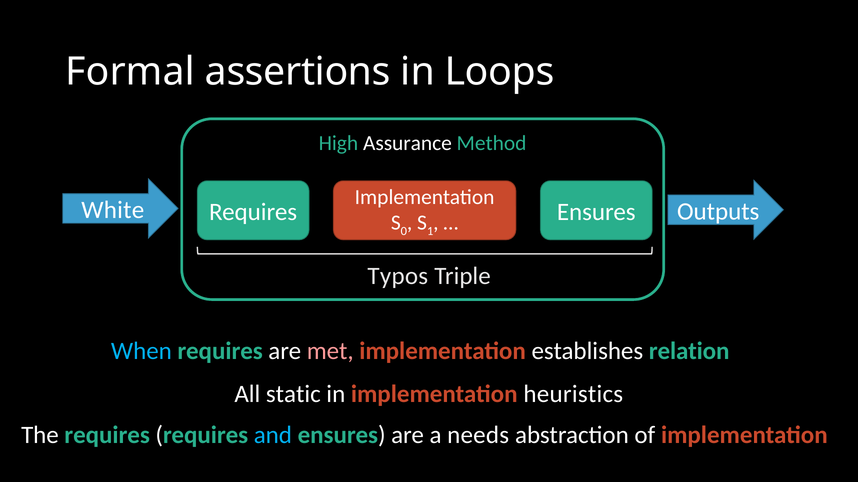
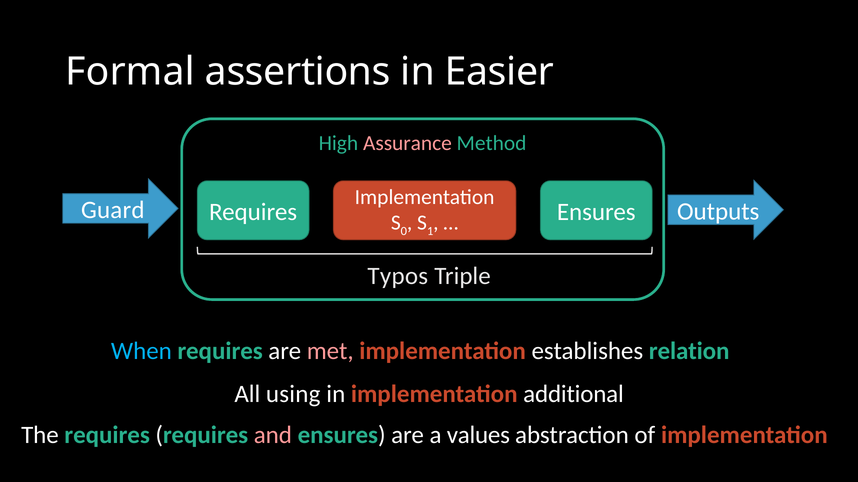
Loops: Loops -> Easier
Assurance colour: white -> pink
White: White -> Guard
static: static -> using
heuristics: heuristics -> additional
and colour: light blue -> pink
needs: needs -> values
